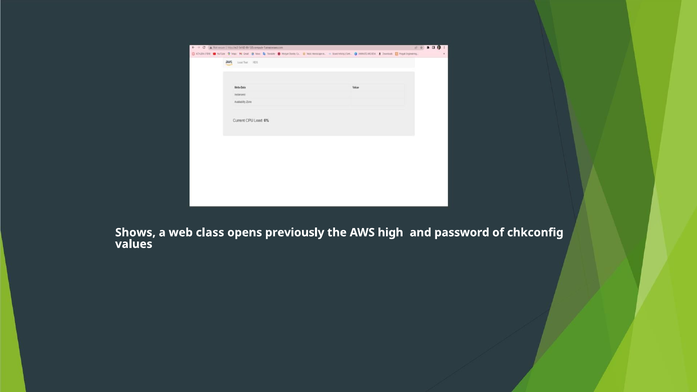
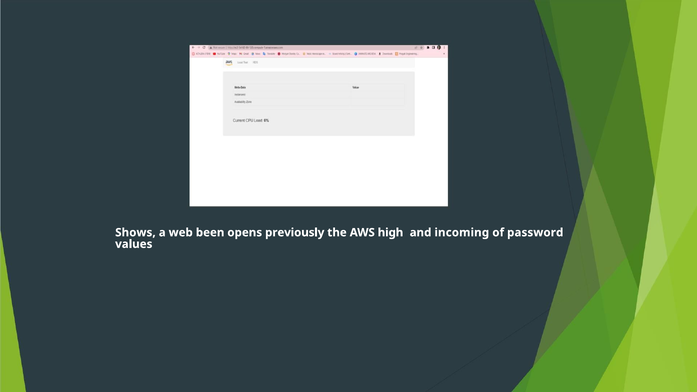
class: class -> been
password: password -> incoming
chkconfig: chkconfig -> password
